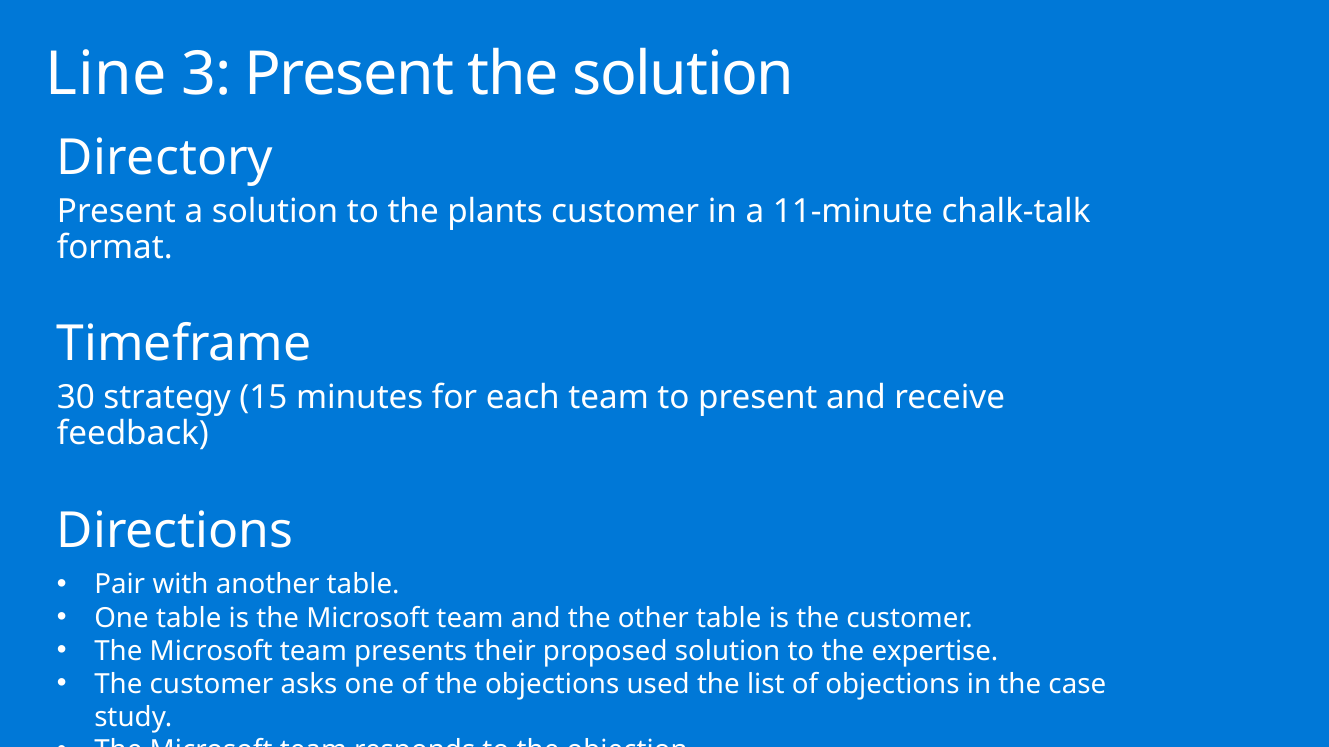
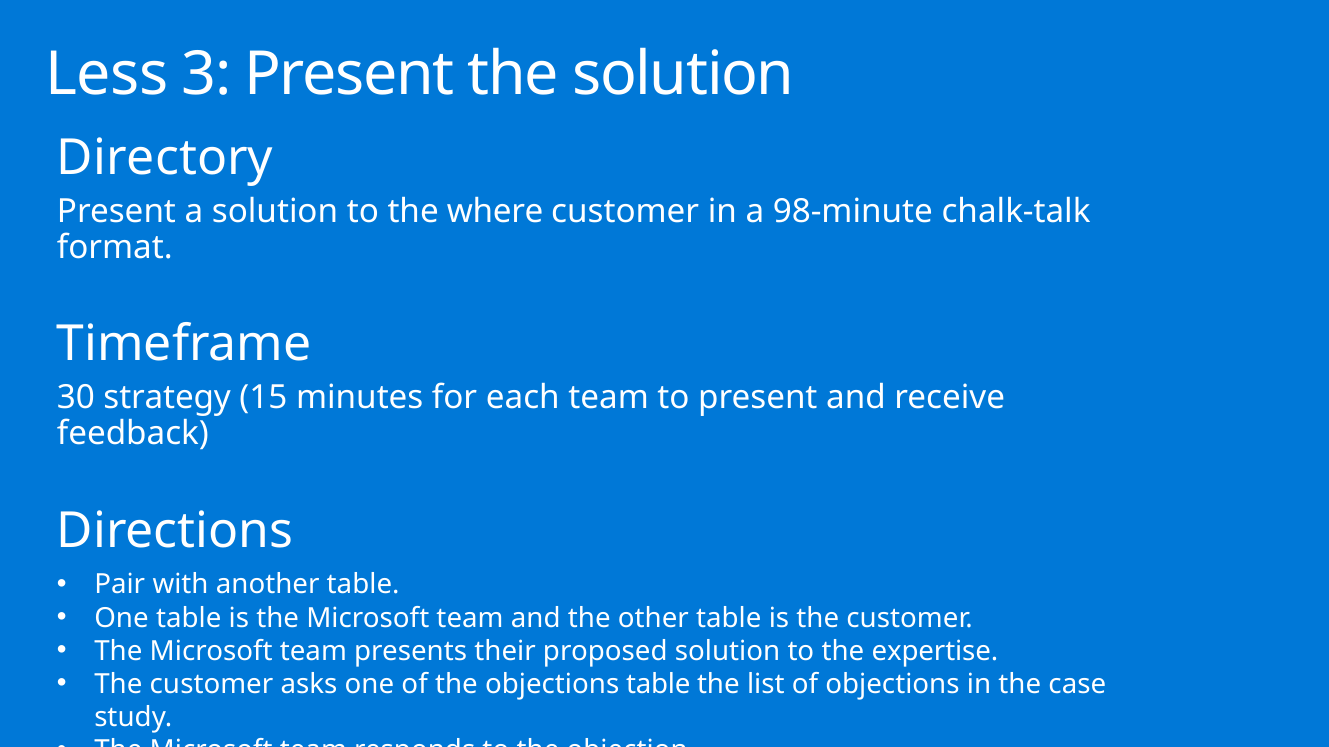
Line: Line -> Less
plants: plants -> where
11-minute: 11-minute -> 98-minute
objections used: used -> table
